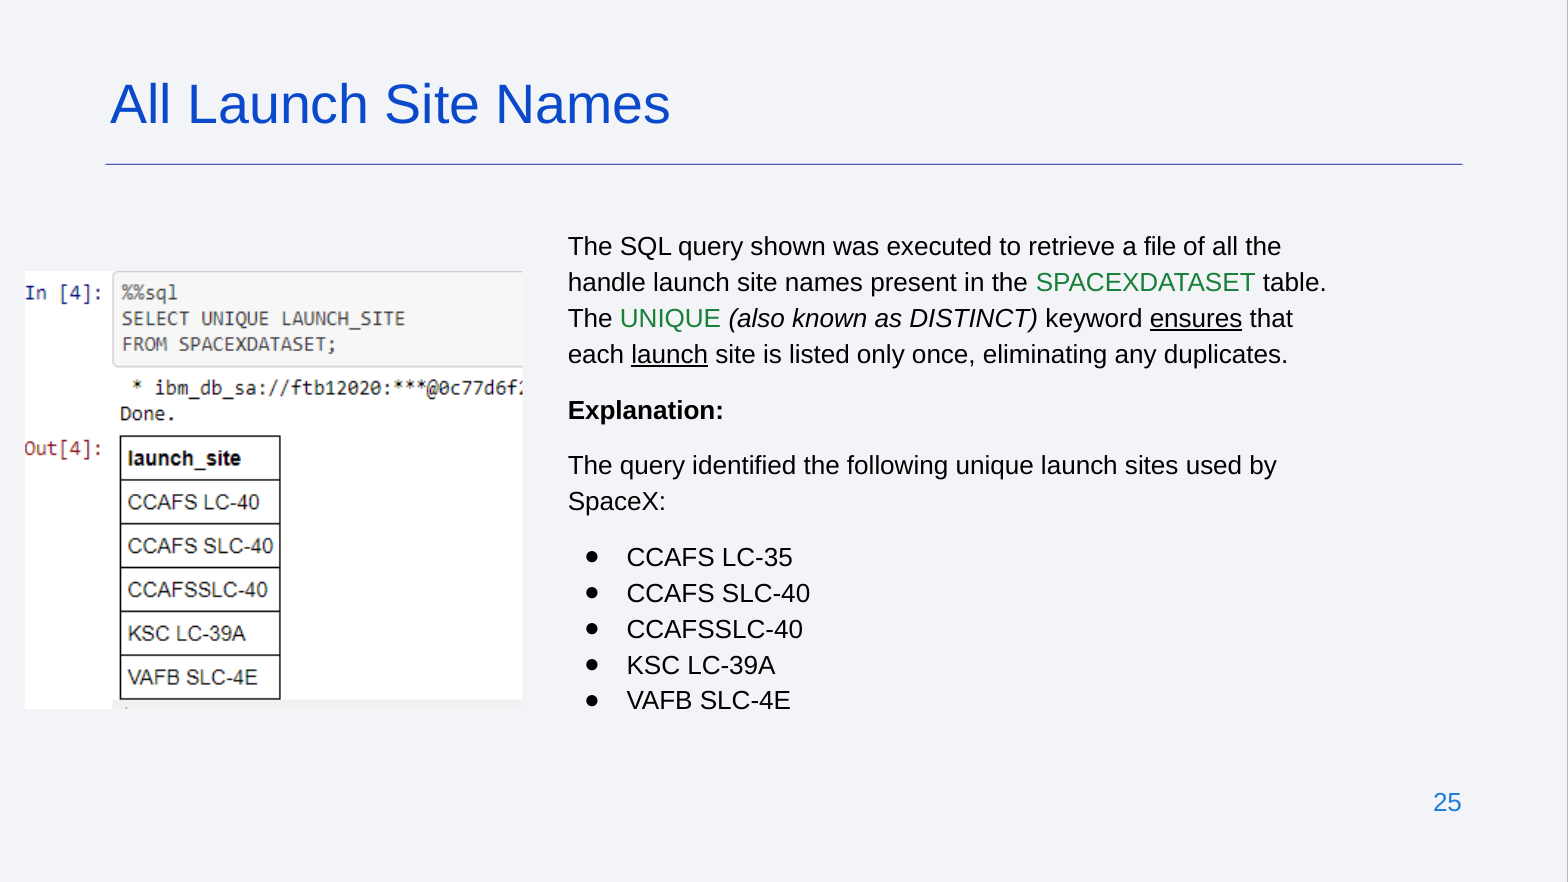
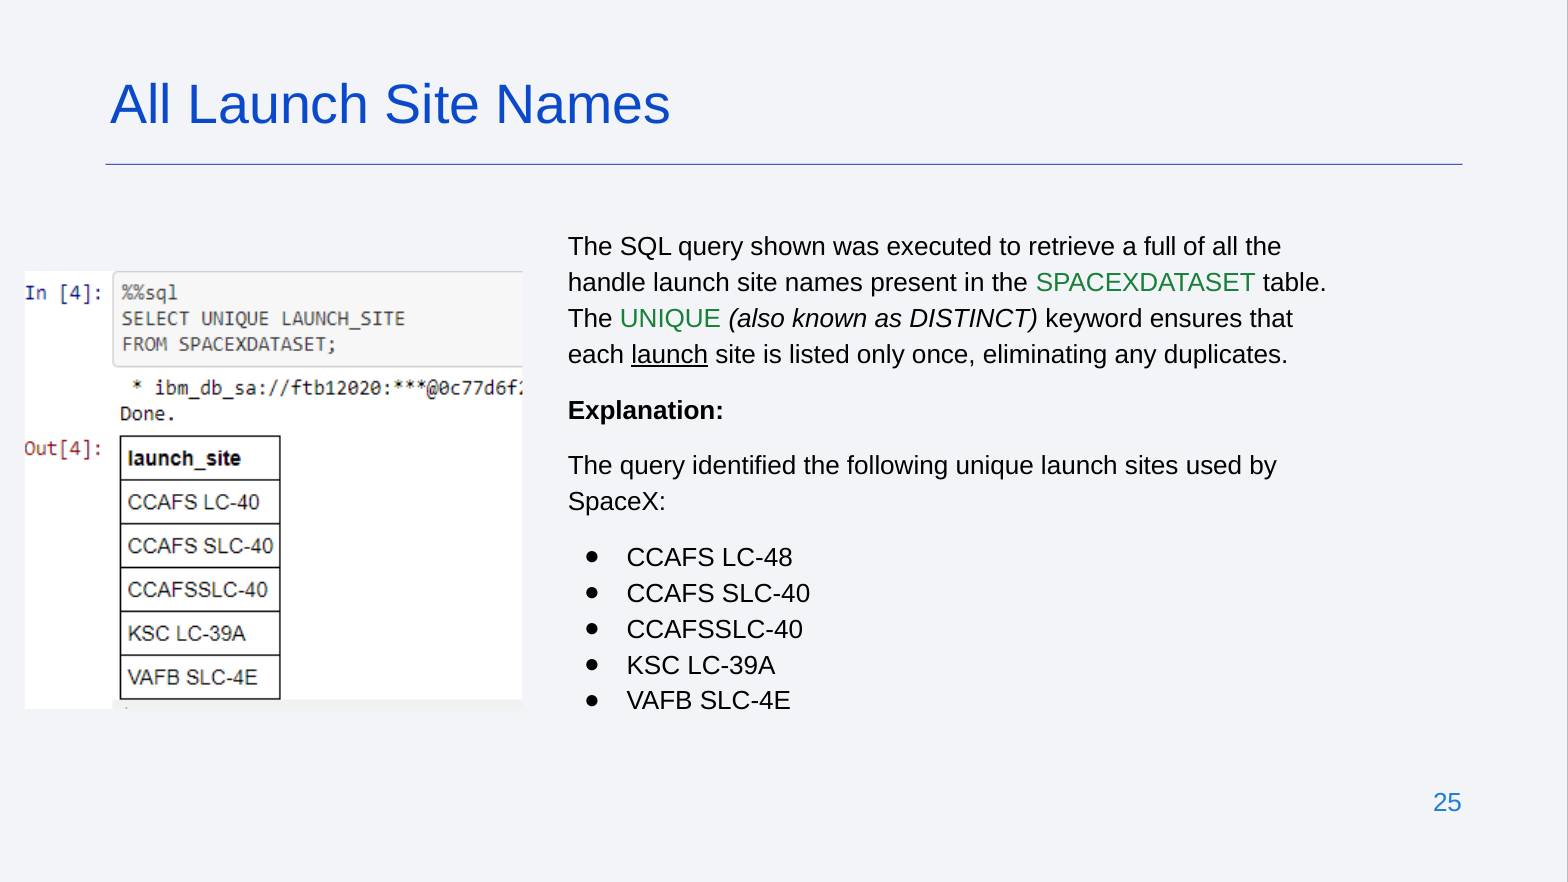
file: file -> full
ensures underline: present -> none
LC-35: LC-35 -> LC-48
